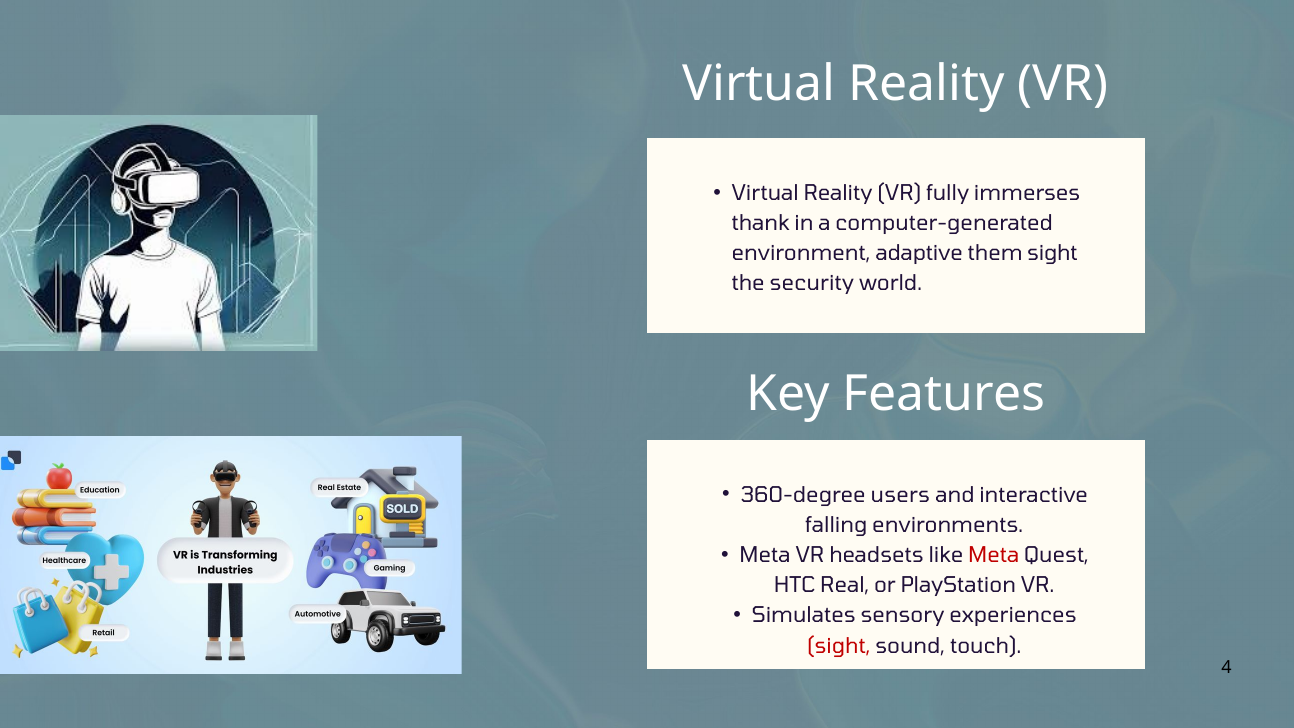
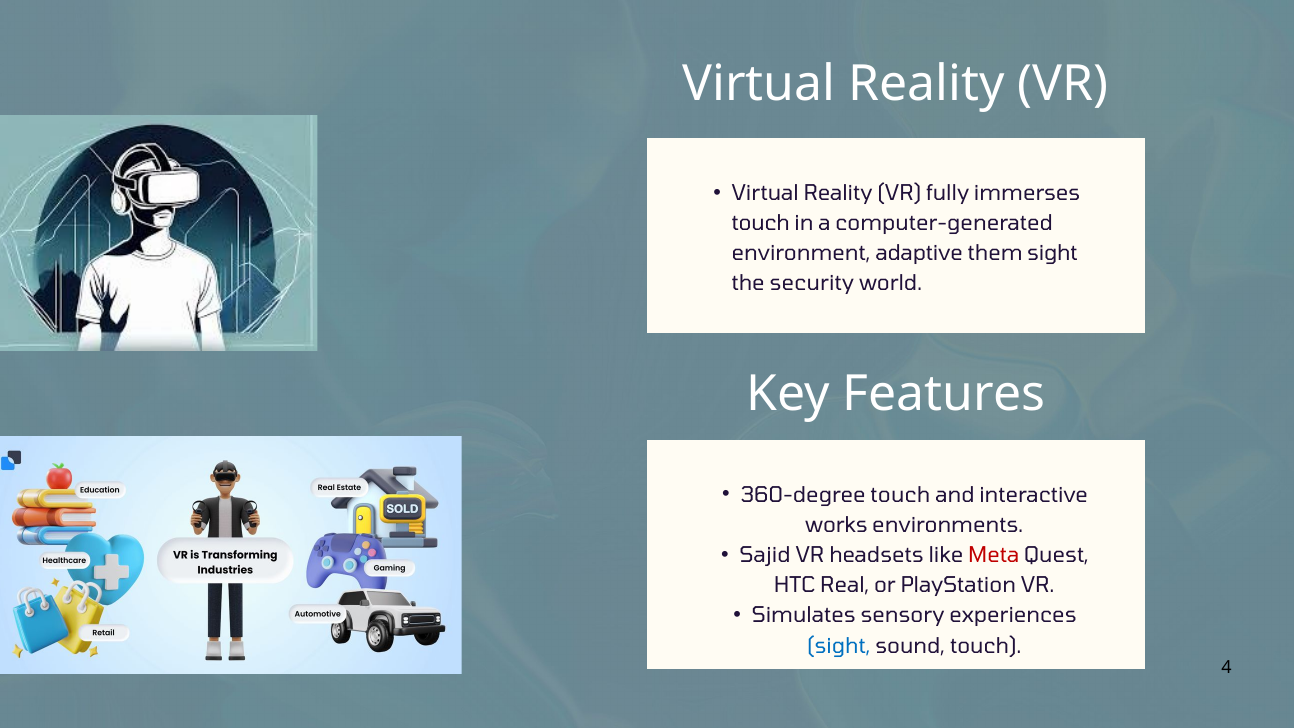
thank at (761, 223): thank -> touch
360-degree users: users -> touch
falling: falling -> works
Meta at (765, 555): Meta -> Sajid
sight at (839, 646) colour: red -> blue
